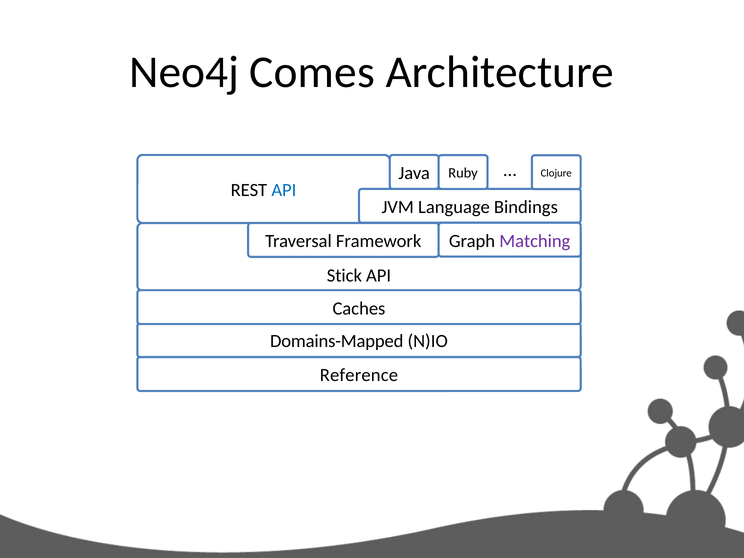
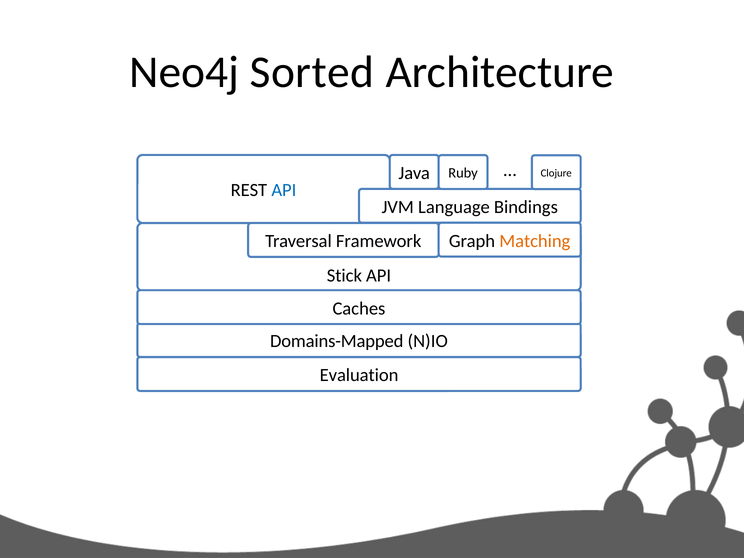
Comes: Comes -> Sorted
Matching colour: purple -> orange
Reference: Reference -> Evaluation
